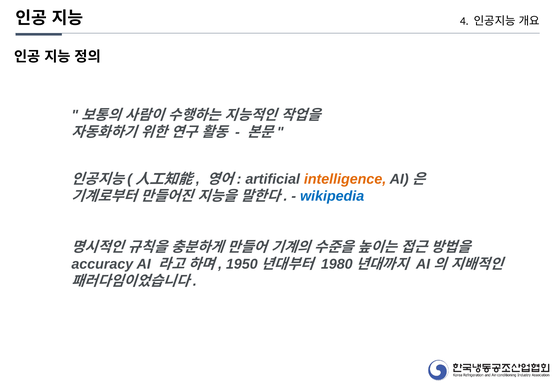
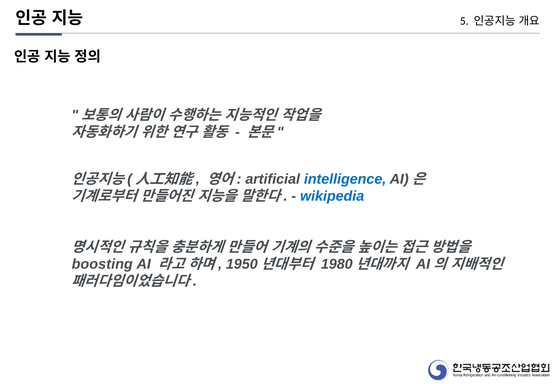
4: 4 -> 5
intelligence colour: orange -> blue
accuracy: accuracy -> boosting
